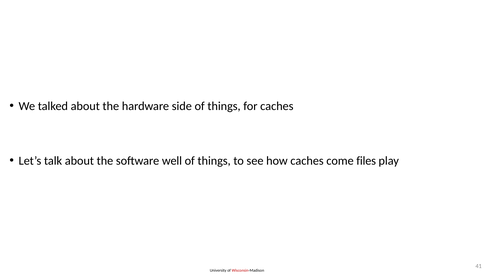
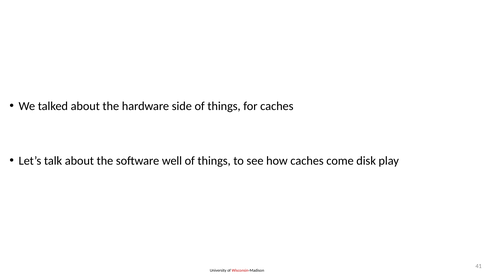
files: files -> disk
